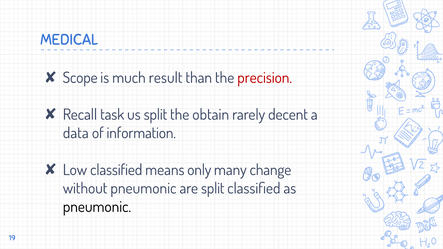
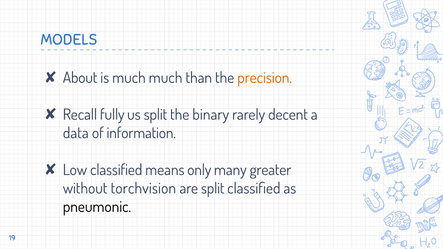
MEDICAL: MEDICAL -> MODELS
Scope: Scope -> About
much result: result -> much
precision colour: red -> orange
task: task -> fully
obtain: obtain -> binary
change: change -> greater
without pneumonic: pneumonic -> torchvision
